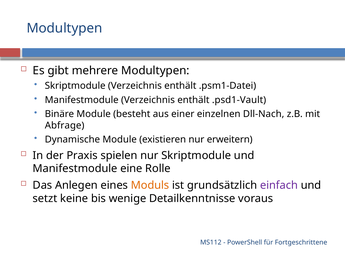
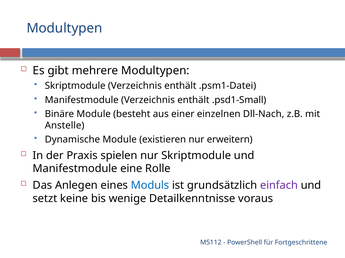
.psd1-Vault: .psd1-Vault -> .psd1-Small
Abfrage: Abfrage -> Anstelle
Moduls colour: orange -> blue
